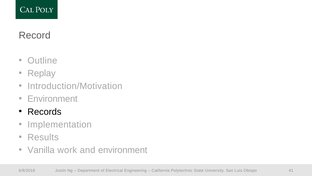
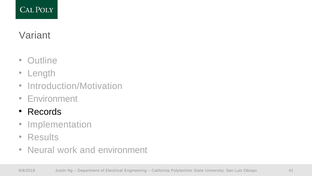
Record: Record -> Variant
Replay: Replay -> Length
Vanilla: Vanilla -> Neural
